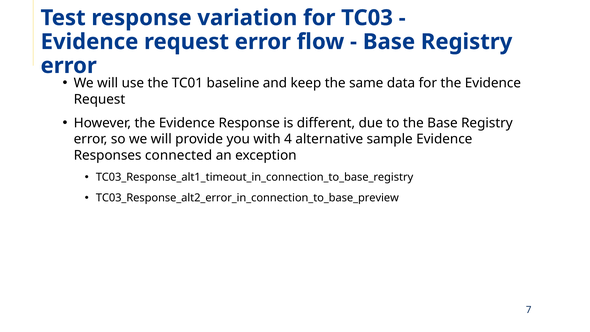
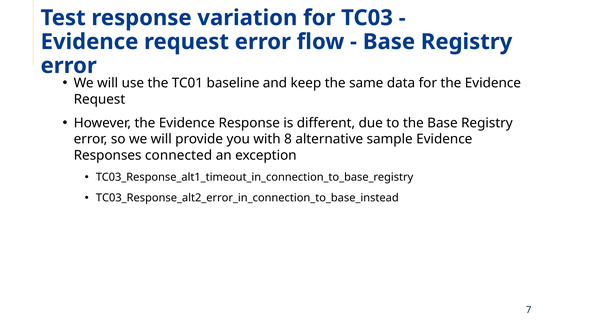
4: 4 -> 8
TC03_Response_alt2_error_in_connection_to_base_preview: TC03_Response_alt2_error_in_connection_to_base_preview -> TC03_Response_alt2_error_in_connection_to_base_instead
